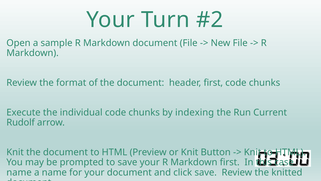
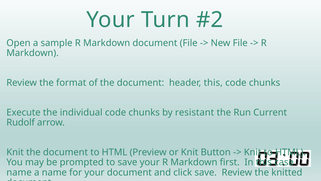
header first: first -> this
indexing: indexing -> resistant
